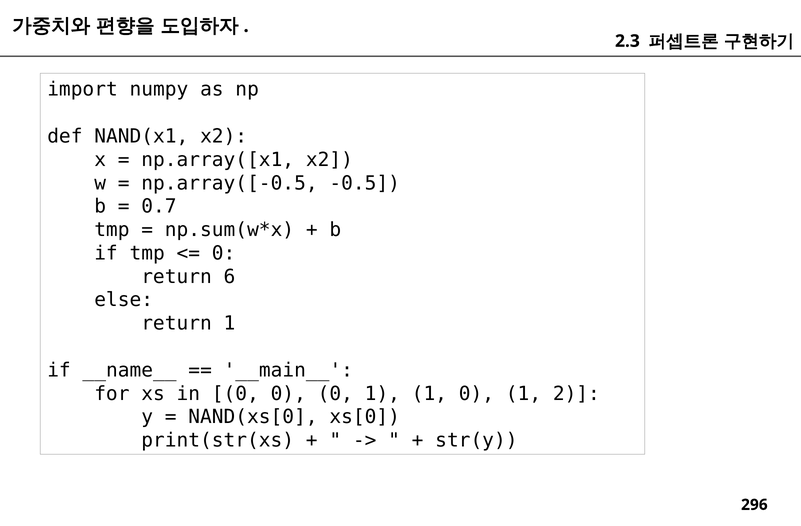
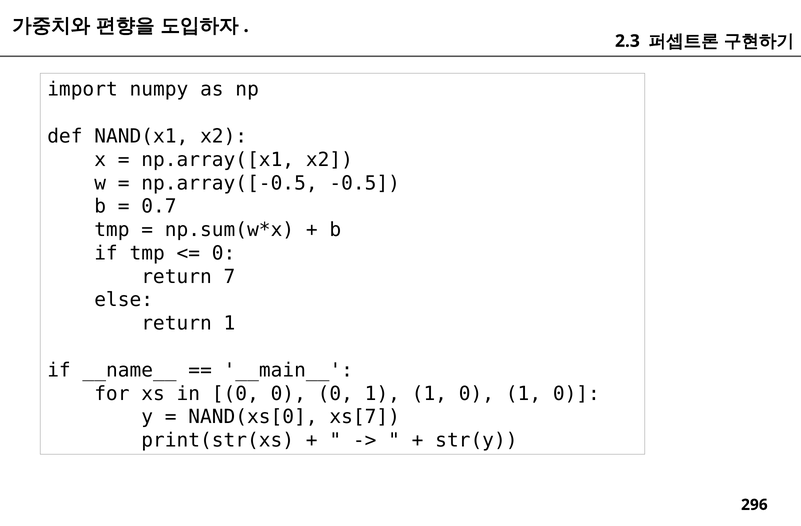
6: 6 -> 7
0 1 2: 2 -> 0
xs[0: xs[0 -> xs[7
